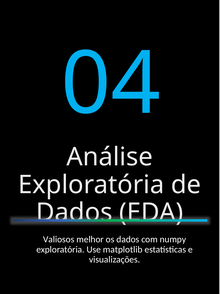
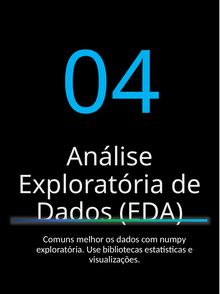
Valiosos: Valiosos -> Comuns
matplotlib: matplotlib -> bibliotecas
